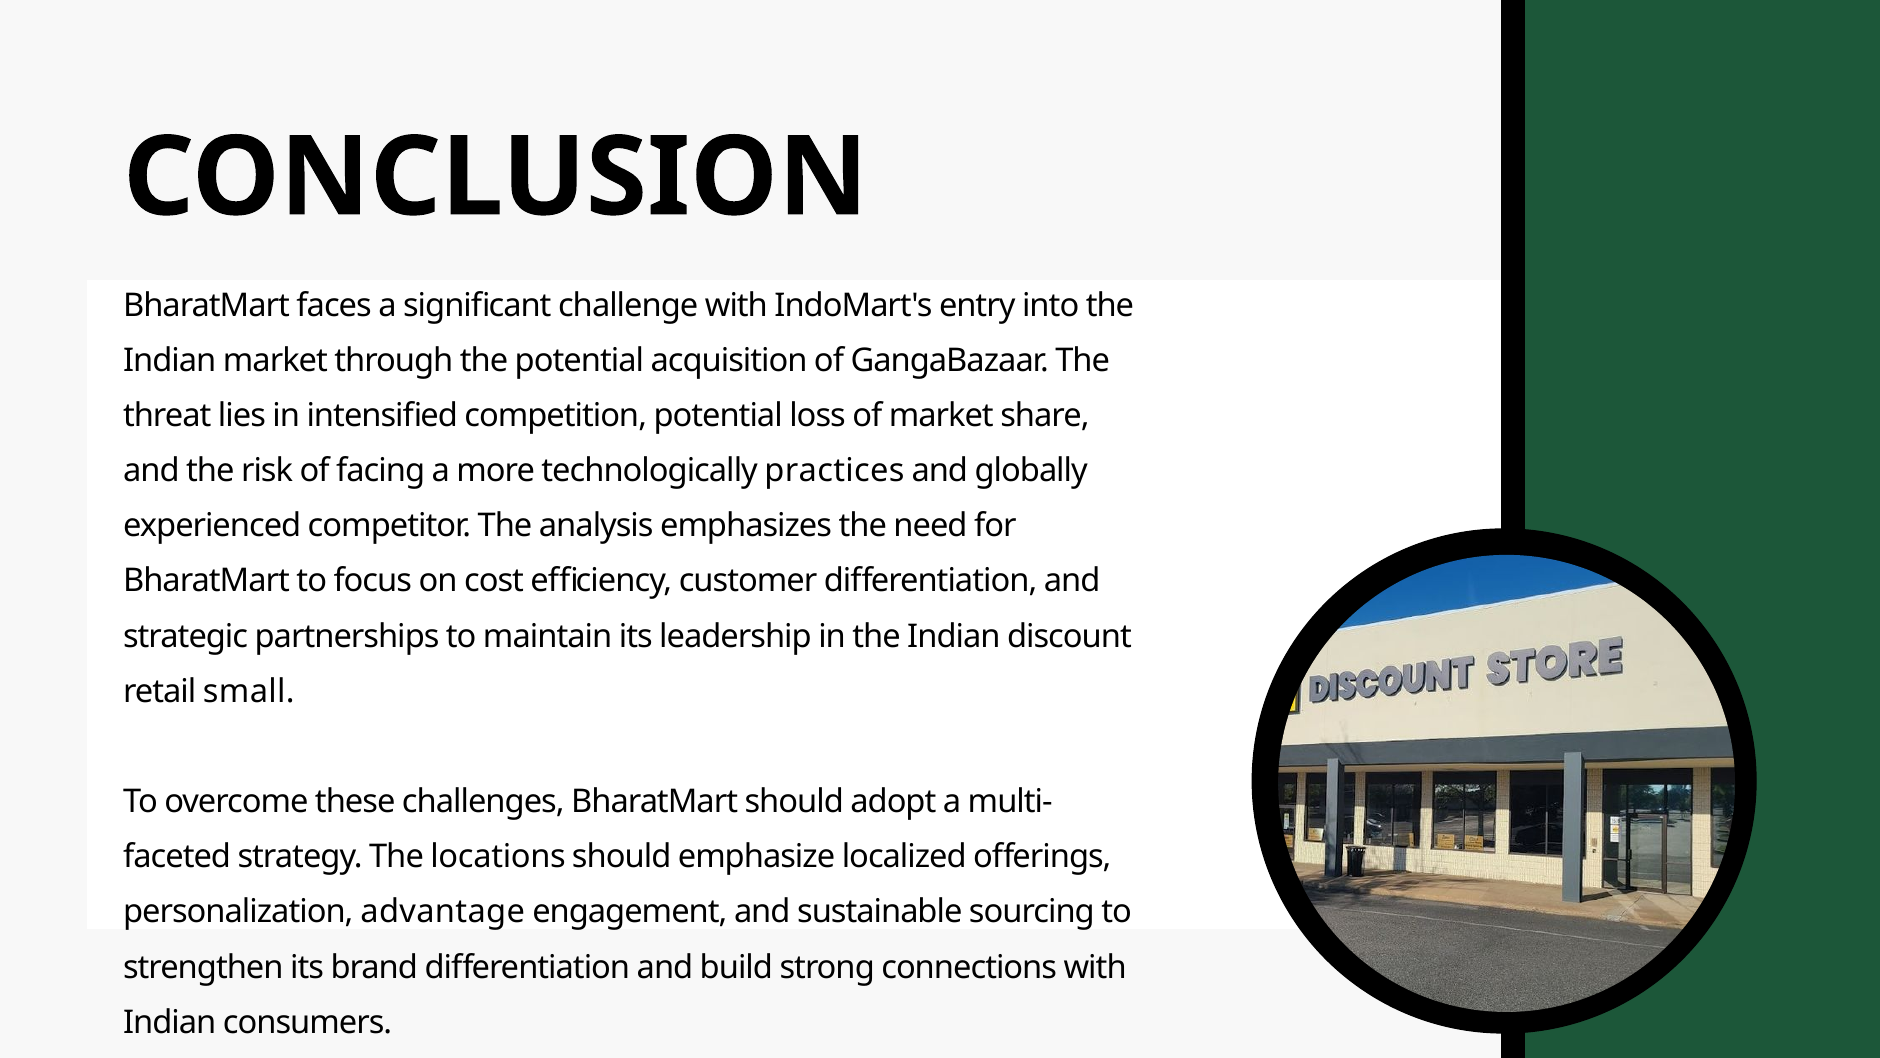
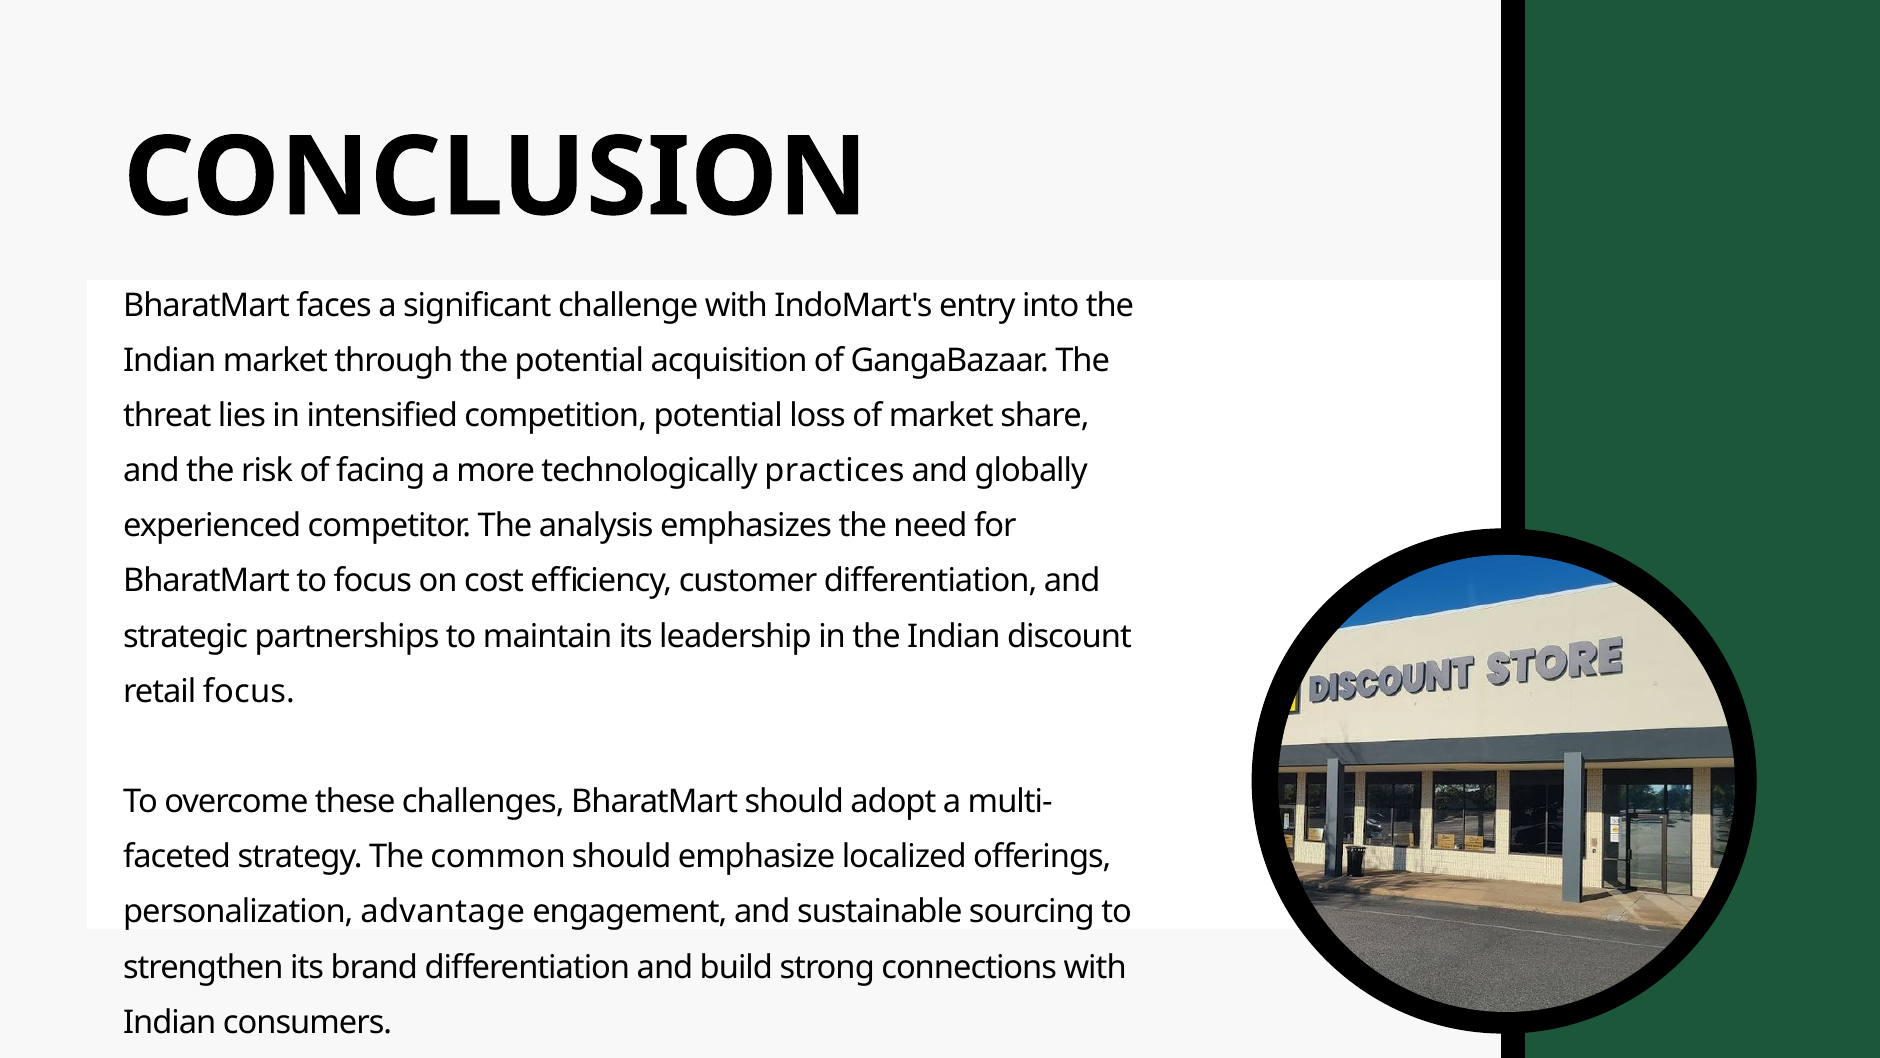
retail small: small -> focus
locations: locations -> common
